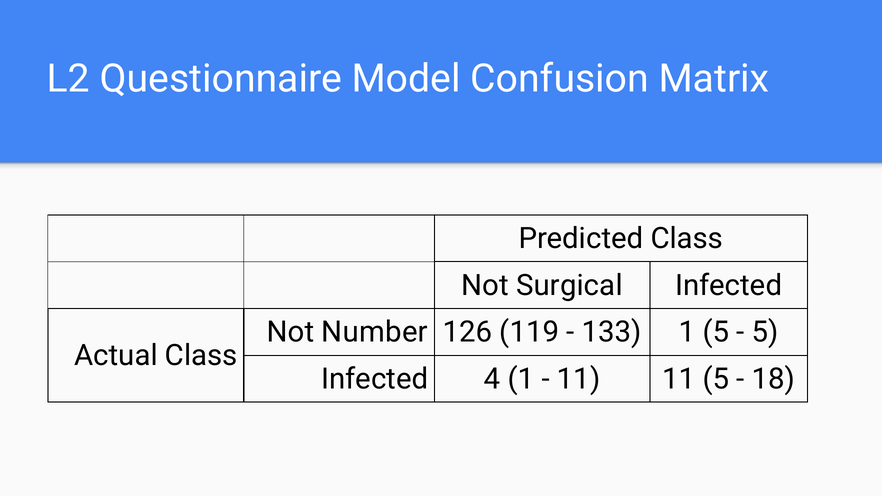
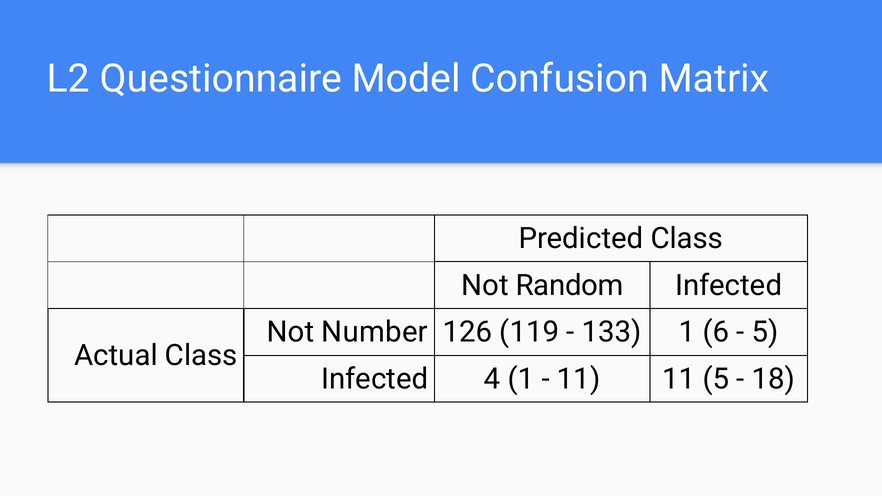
Surgical: Surgical -> Random
1 5: 5 -> 6
